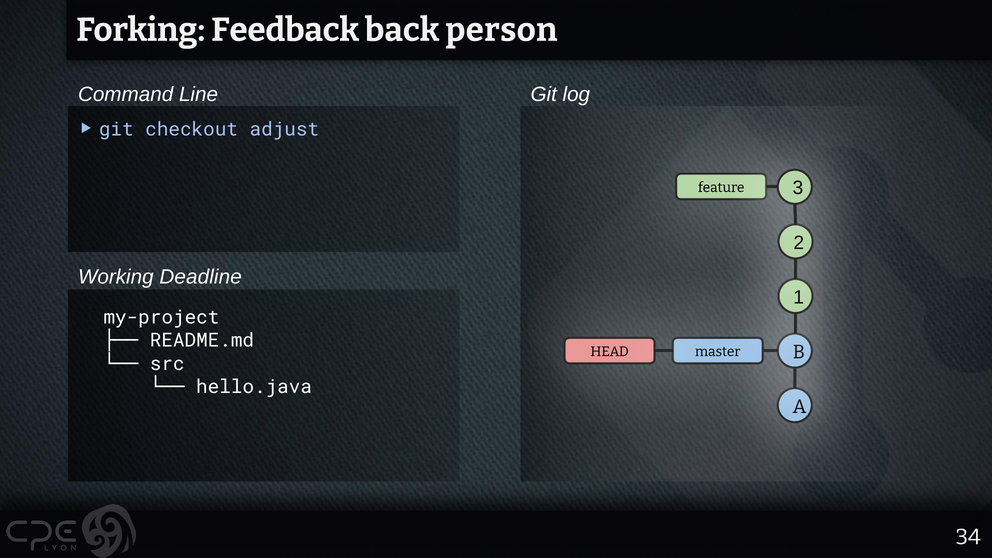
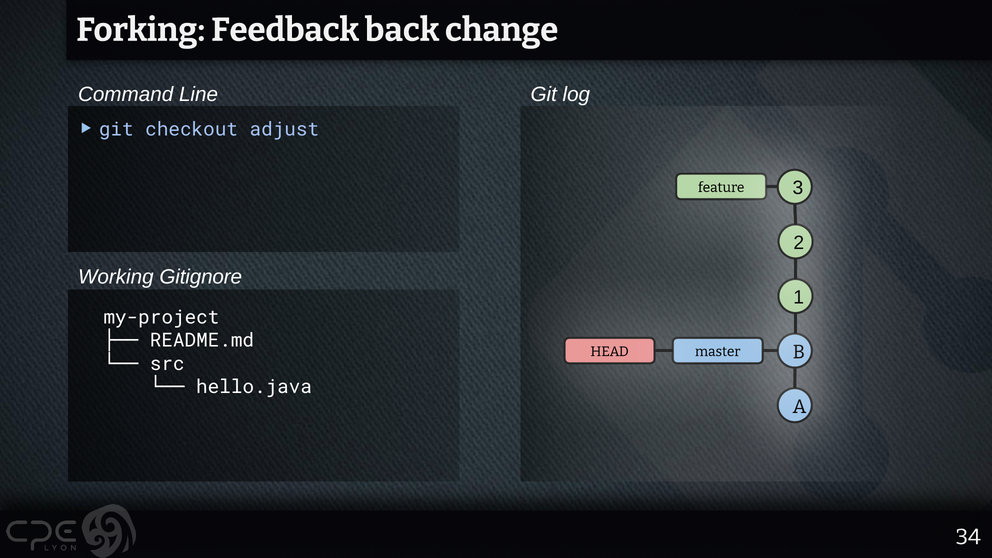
person: person -> change
Deadline: Deadline -> Gitignore
